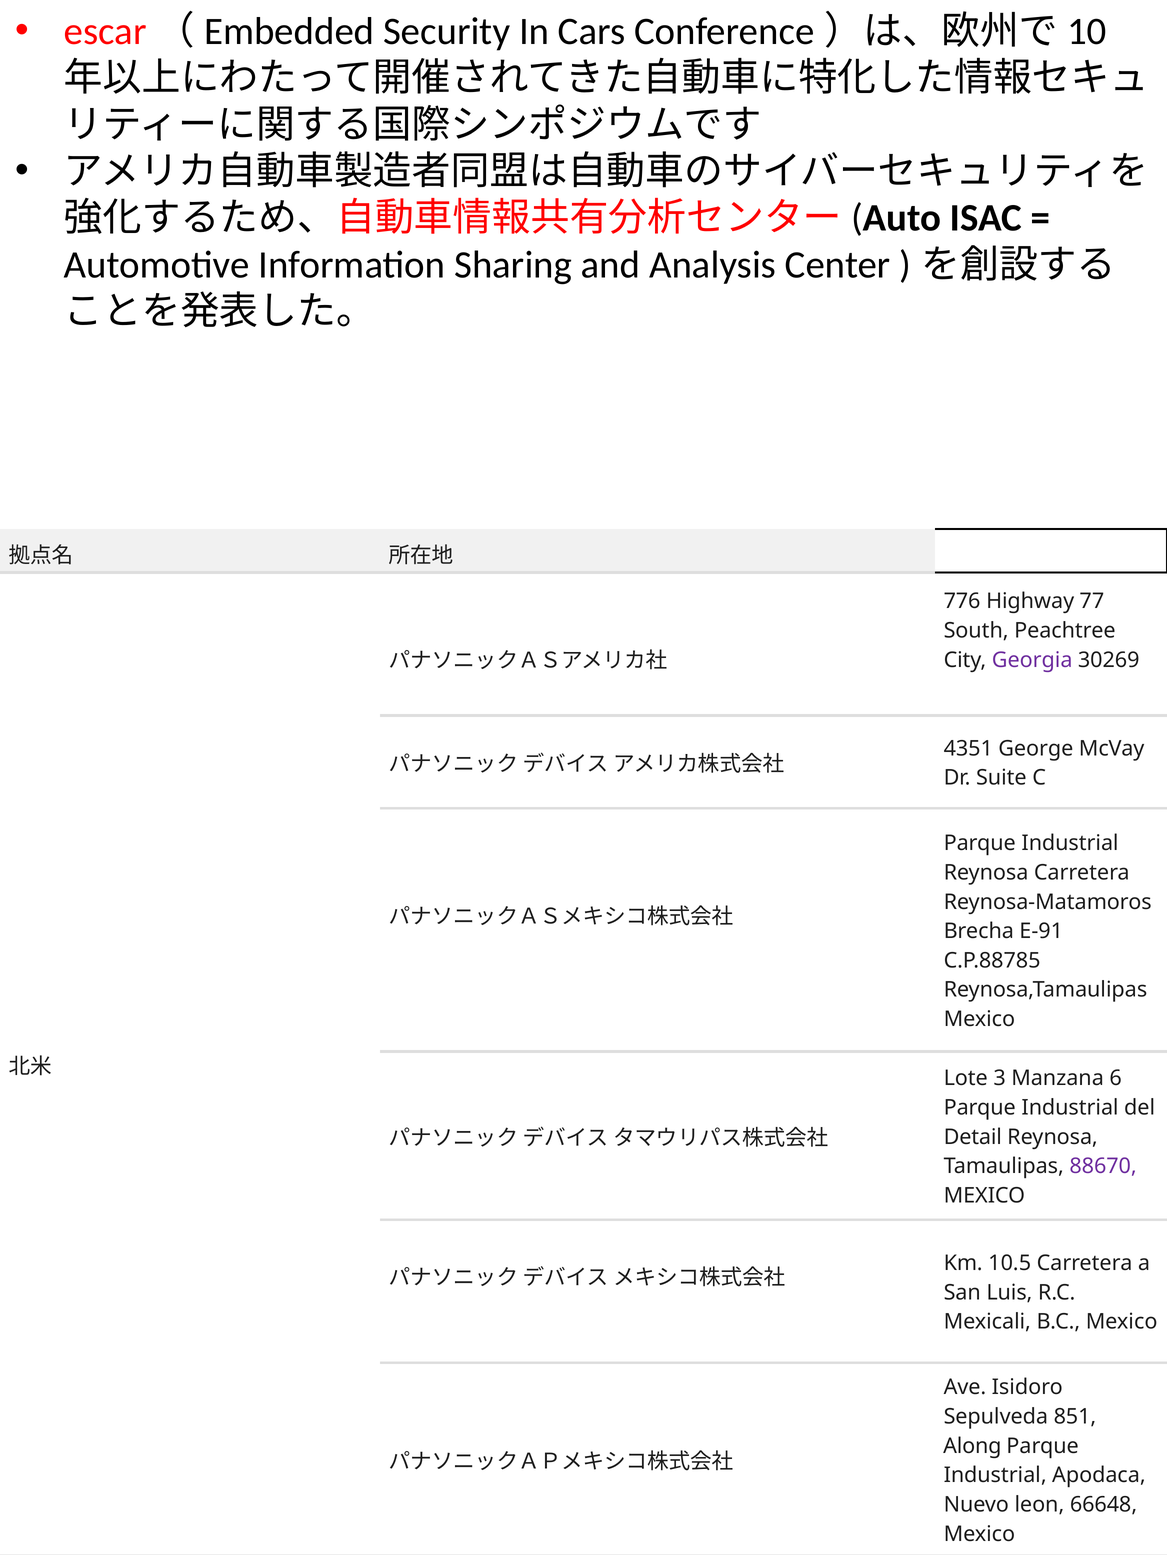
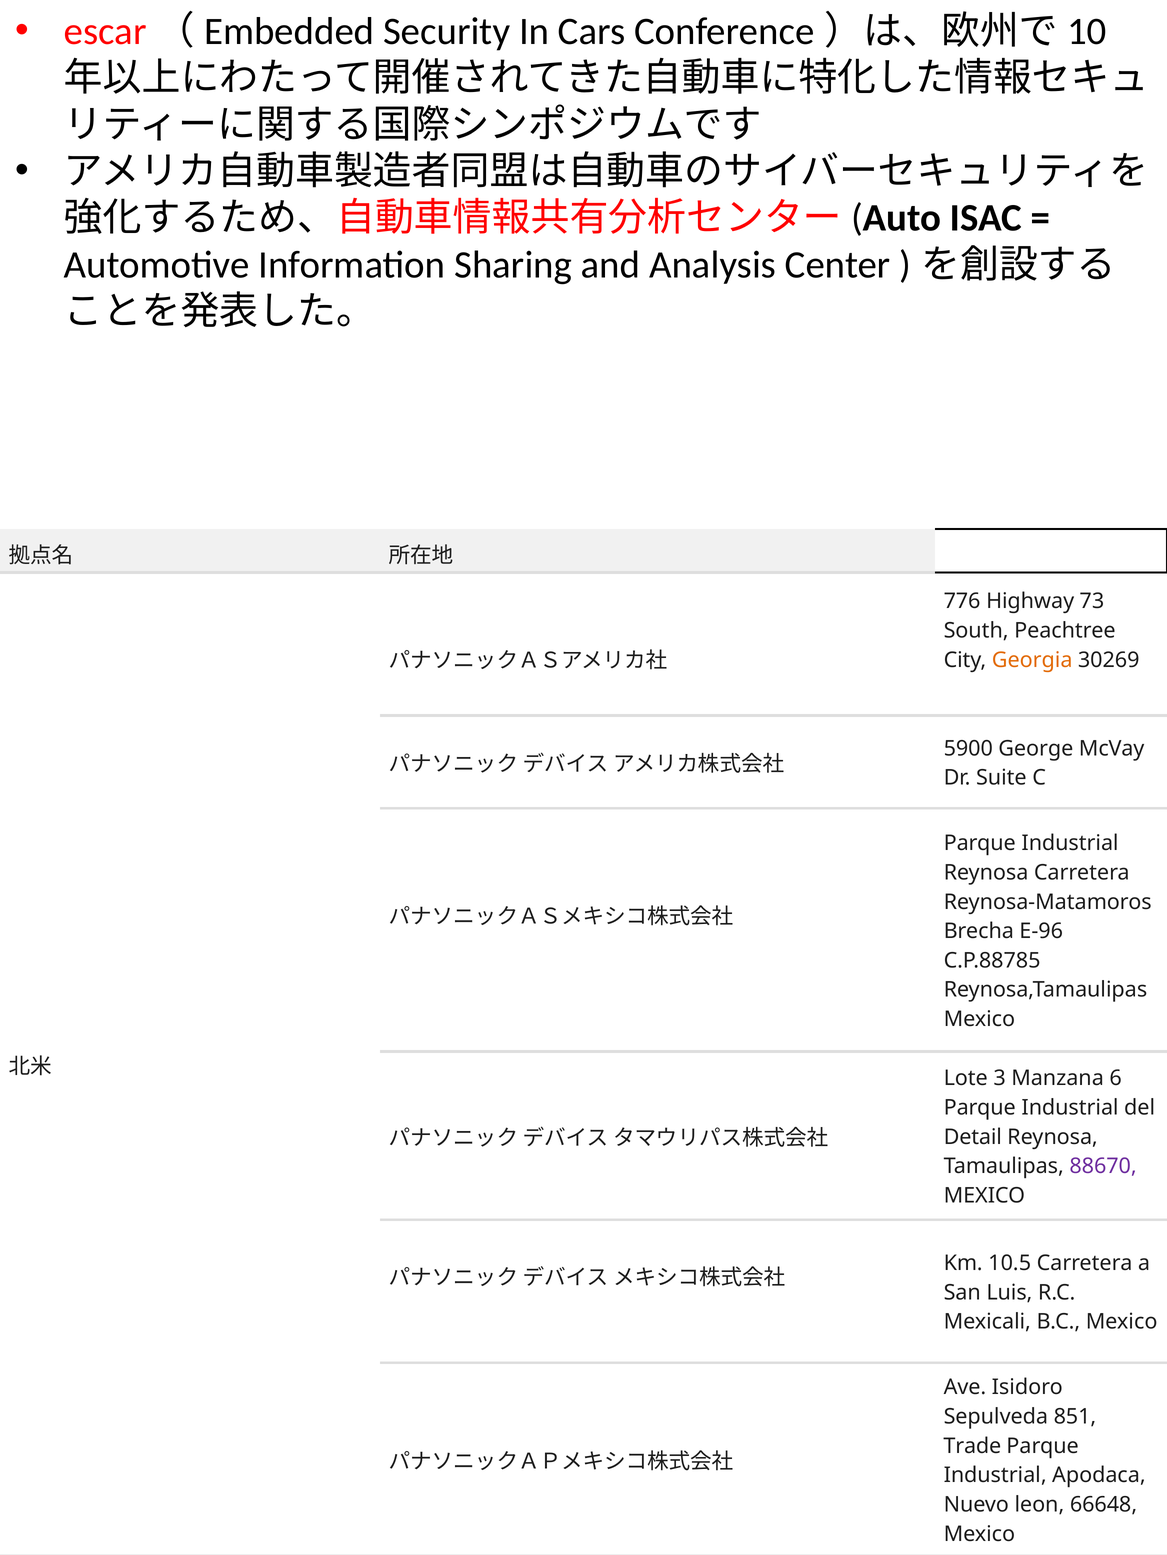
77: 77 -> 73
Georgia colour: purple -> orange
4351: 4351 -> 5900
E-91: E-91 -> E-96
Along: Along -> Trade
